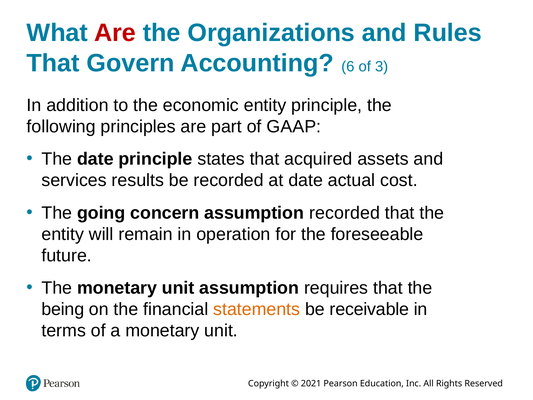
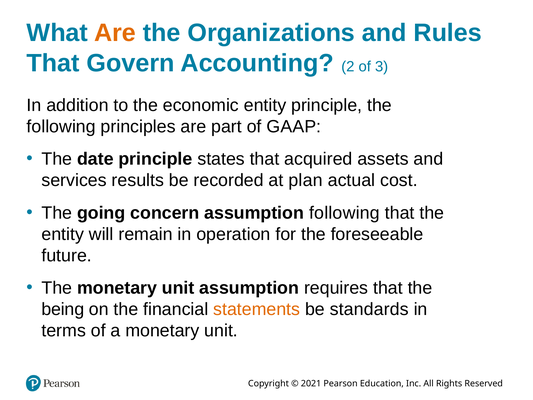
Are at (115, 33) colour: red -> orange
6: 6 -> 2
at date: date -> plan
assumption recorded: recorded -> following
receivable: receivable -> standards
